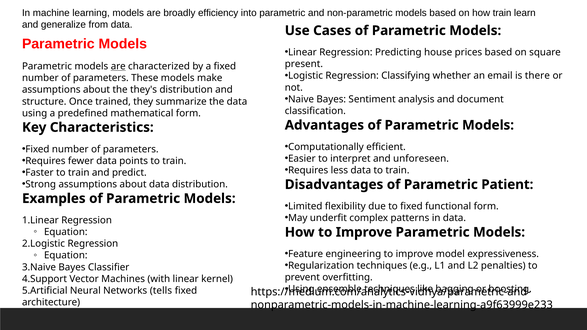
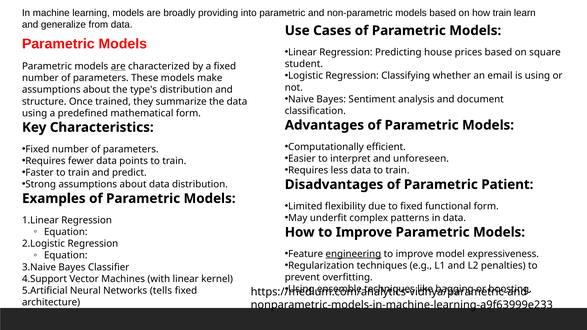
efficiency: efficiency -> providing
present: present -> student
is there: there -> using
they's: they's -> type's
engineering underline: none -> present
